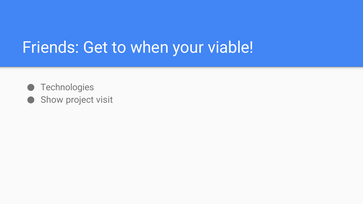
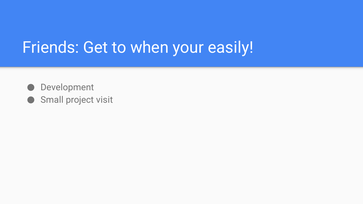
viable: viable -> easily
Technologies: Technologies -> Development
Show: Show -> Small
